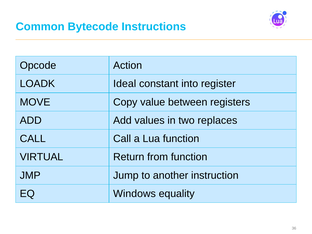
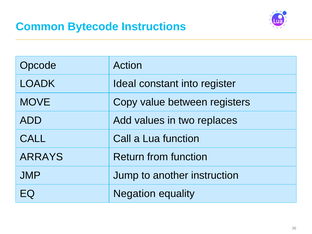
VIRTUAL: VIRTUAL -> ARRAYS
Windows: Windows -> Negation
